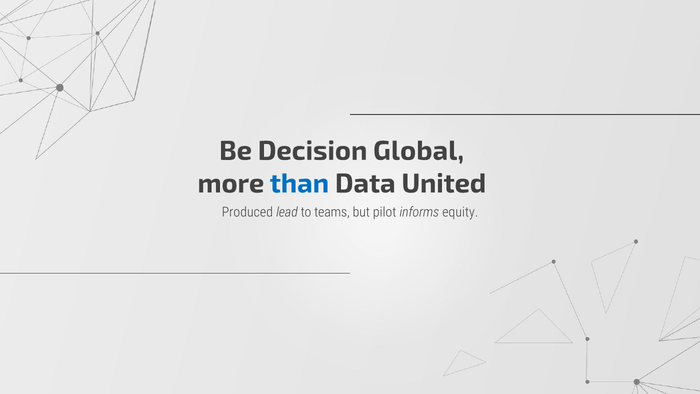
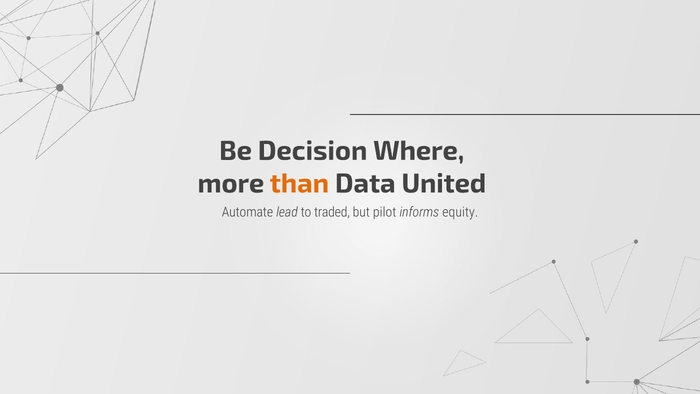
Global: Global -> Where
than colour: blue -> orange
Produced: Produced -> Automate
teams: teams -> traded
